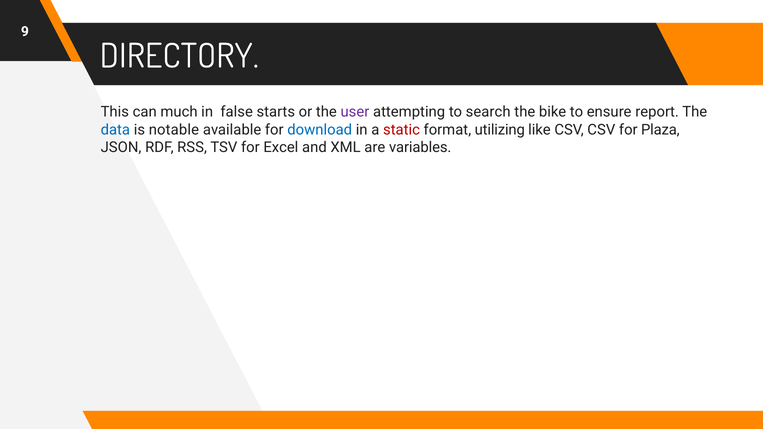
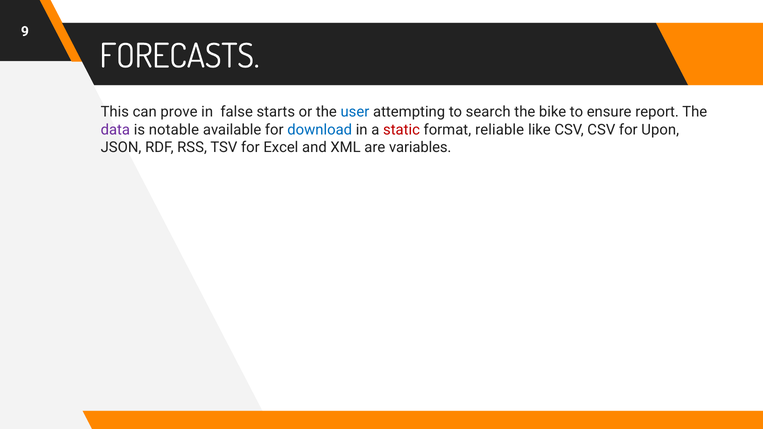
DIRECTORY: DIRECTORY -> FORECASTS
much: much -> prove
user colour: purple -> blue
data colour: blue -> purple
utilizing: utilizing -> reliable
Plaza: Plaza -> Upon
